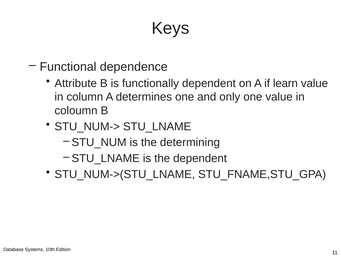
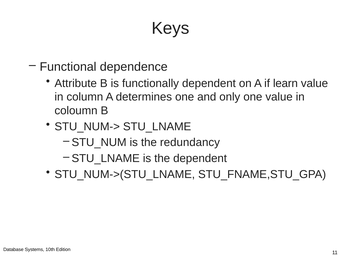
determining: determining -> redundancy
